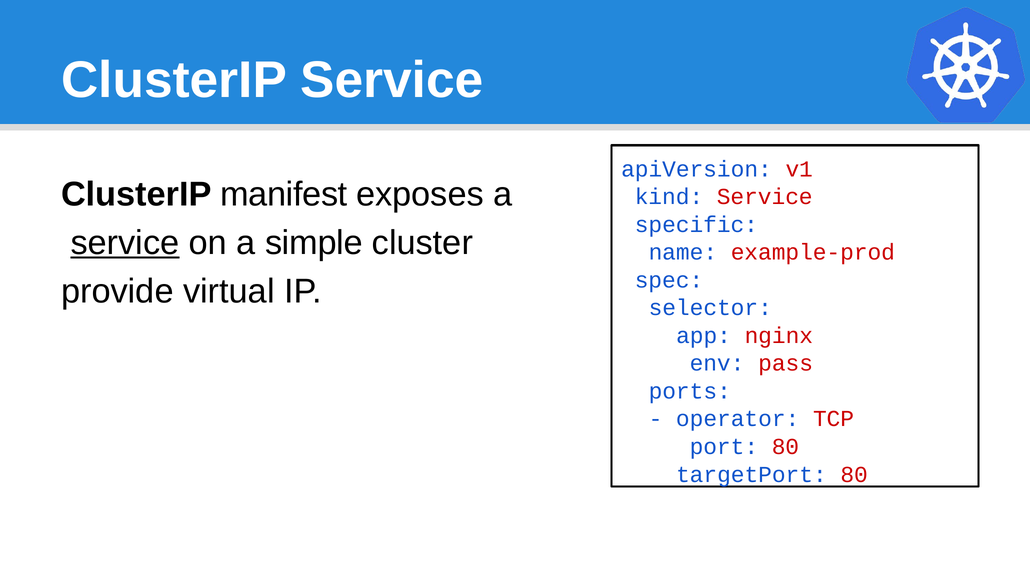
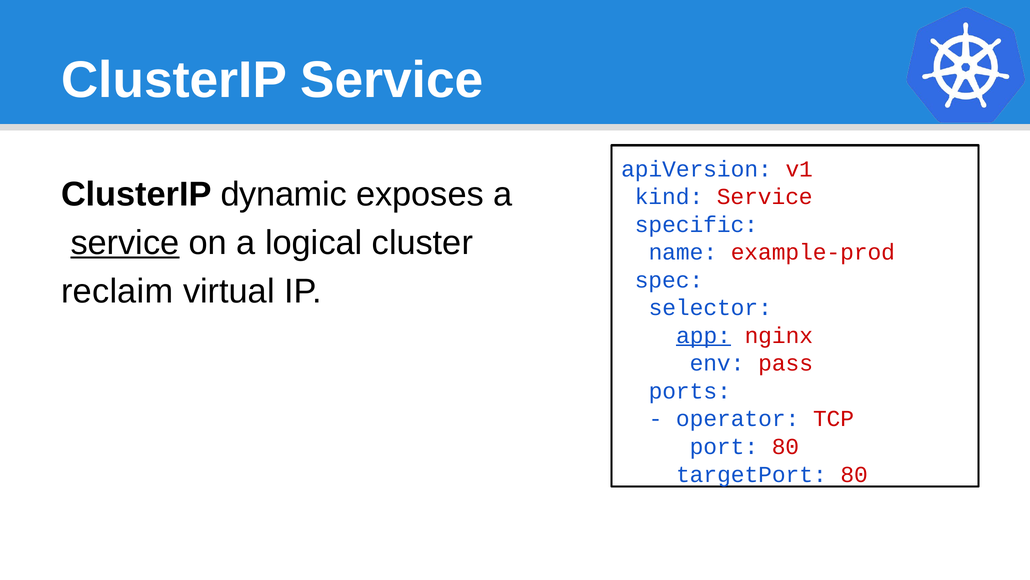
manifest: manifest -> dynamic
simple: simple -> logical
provide: provide -> reclaim
app underline: none -> present
